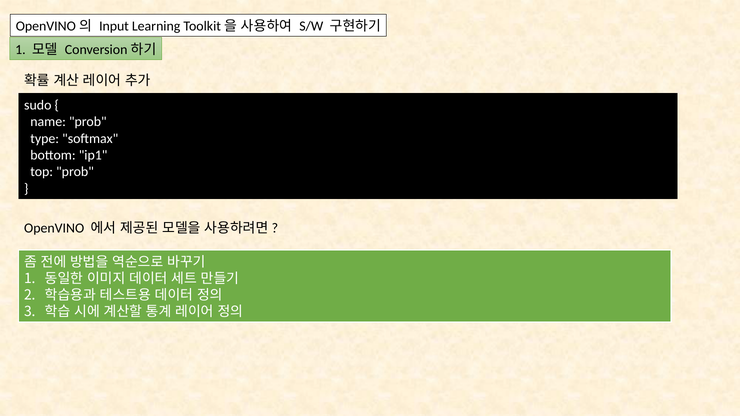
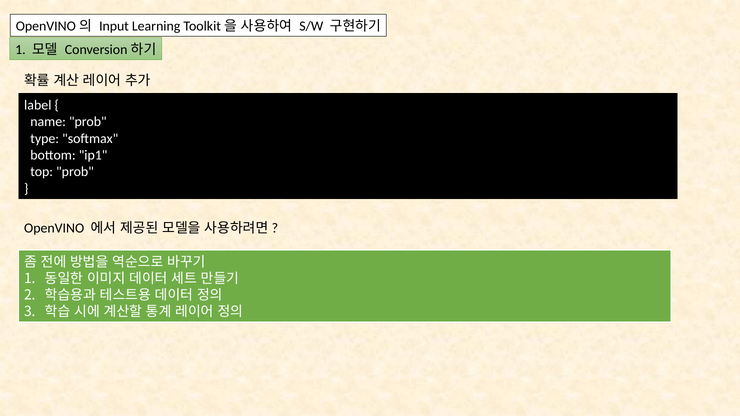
sudo: sudo -> label
